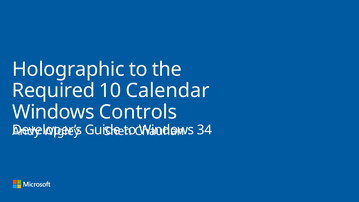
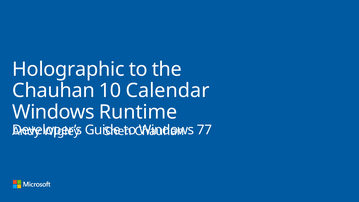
Required at (53, 91): Required -> Chauhan
Controls: Controls -> Runtime
34: 34 -> 77
